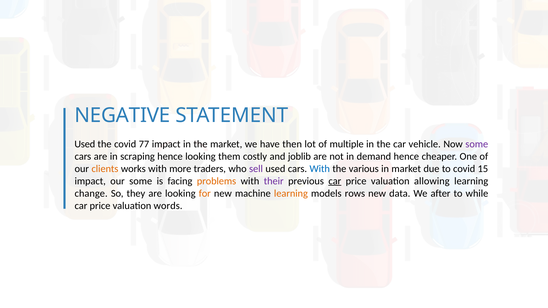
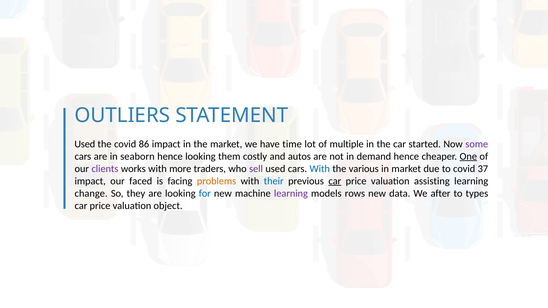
NEGATIVE: NEGATIVE -> OUTLIERS
77: 77 -> 86
then: then -> time
vehicle: vehicle -> started
scraping: scraping -> seaborn
joblib: joblib -> autos
One underline: none -> present
clients colour: orange -> purple
15: 15 -> 37
our some: some -> faced
their colour: purple -> blue
allowing: allowing -> assisting
for colour: orange -> blue
learning at (291, 193) colour: orange -> purple
while: while -> types
words: words -> object
